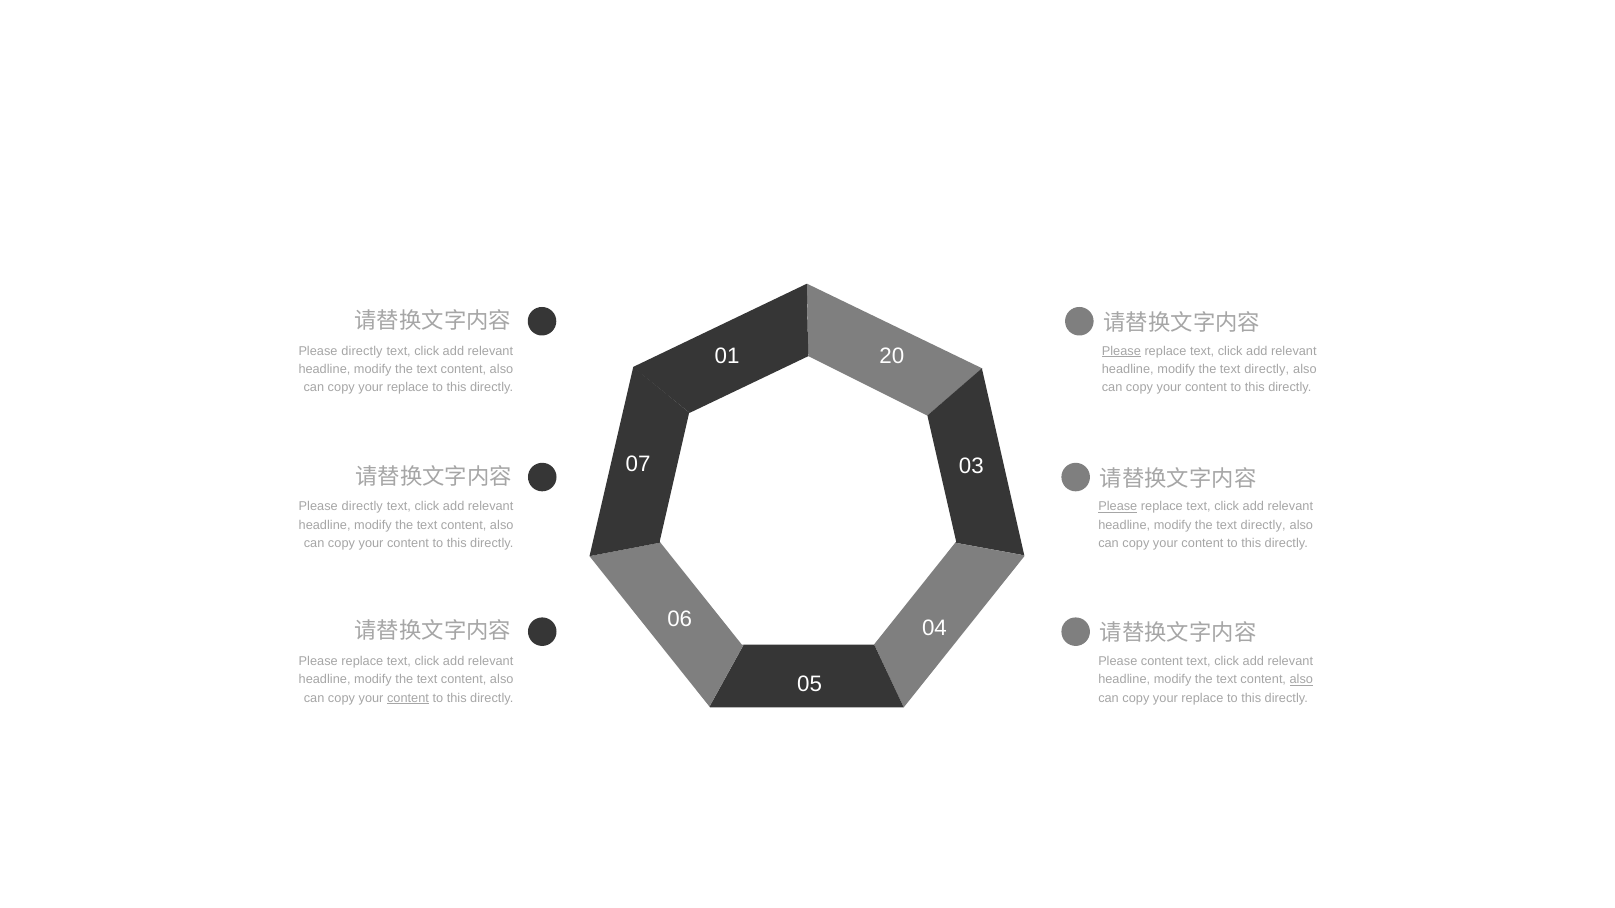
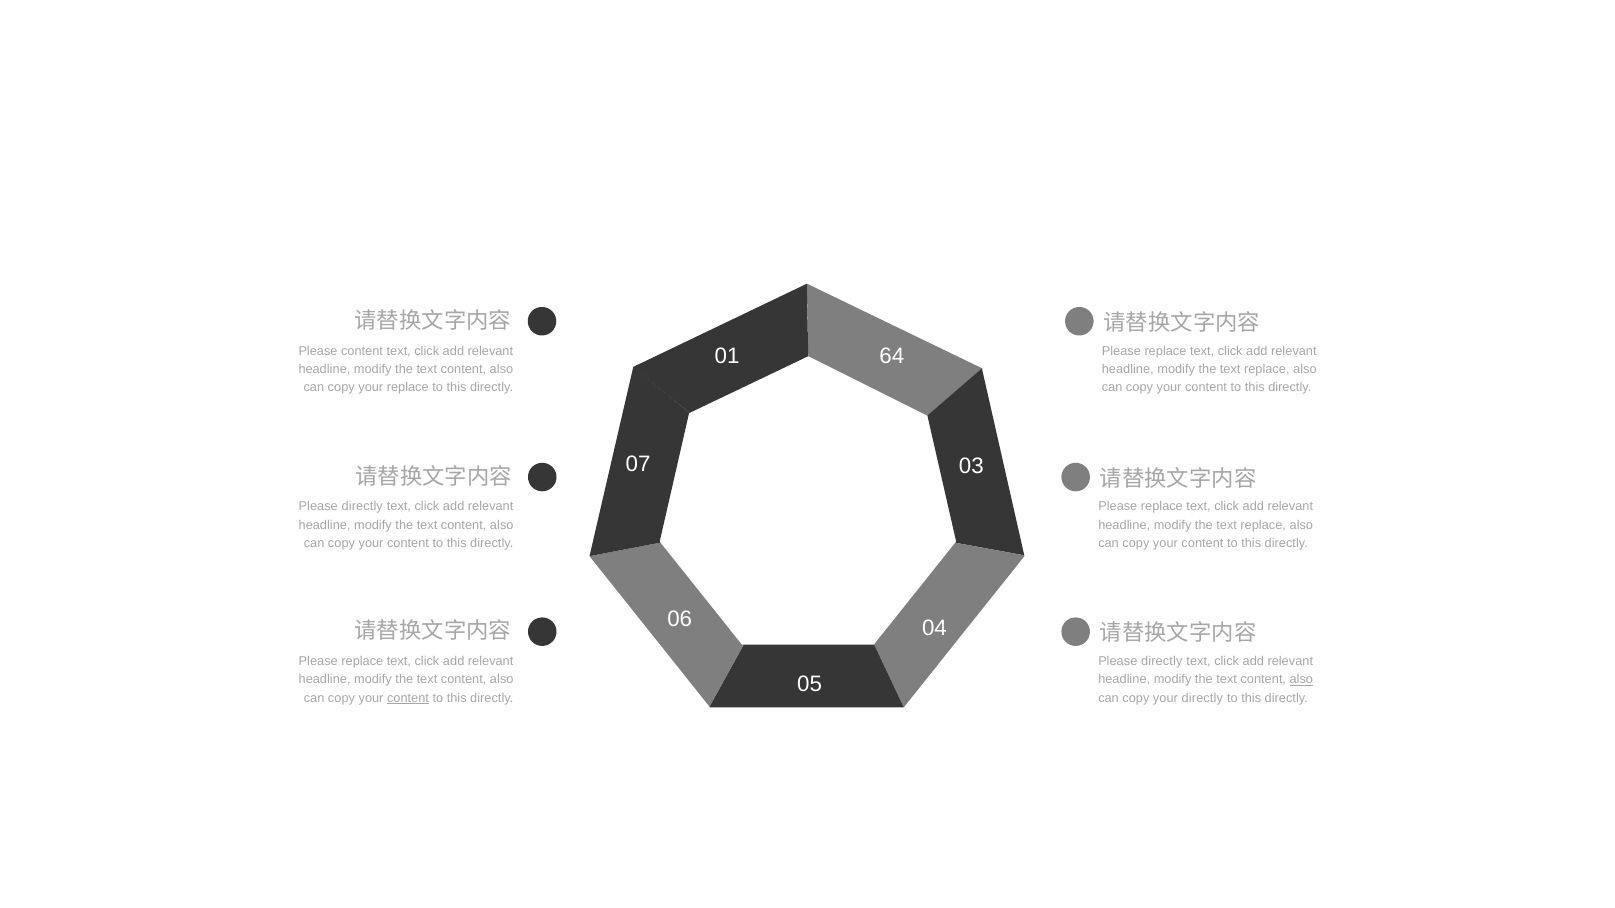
directly at (362, 351): directly -> content
Please at (1121, 351) underline: present -> none
20: 20 -> 64
directly at (1267, 369): directly -> replace
Please at (1118, 507) underline: present -> none
directly at (1263, 525): directly -> replace
content at (1162, 662): content -> directly
replace at (1202, 698): replace -> directly
